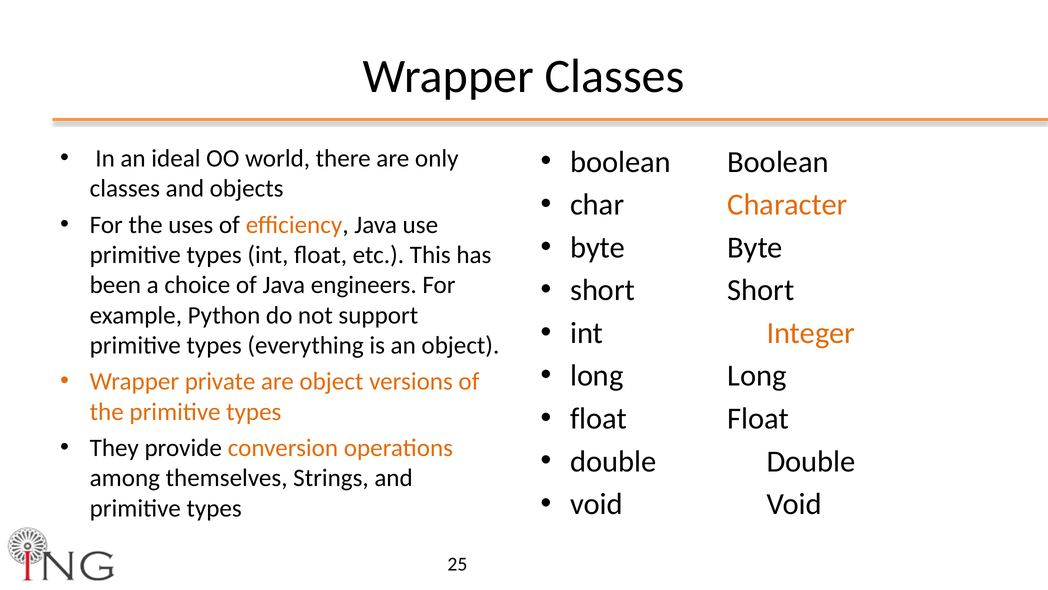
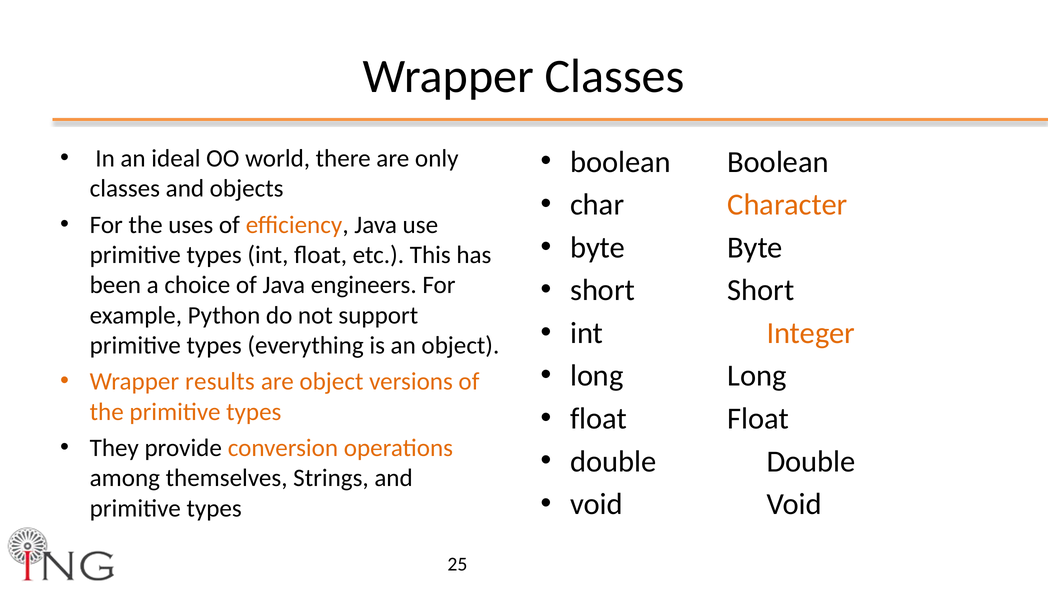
private: private -> results
